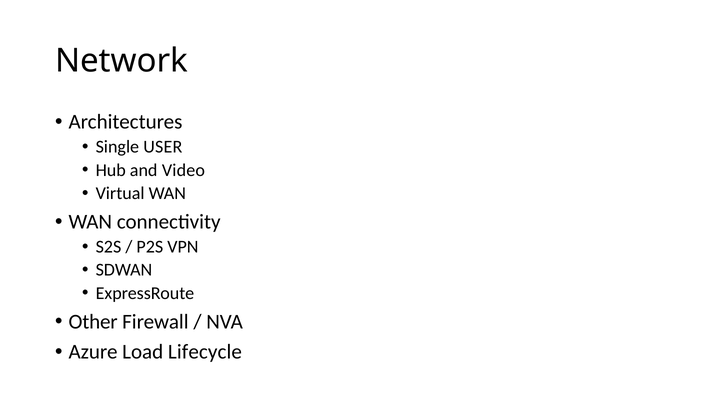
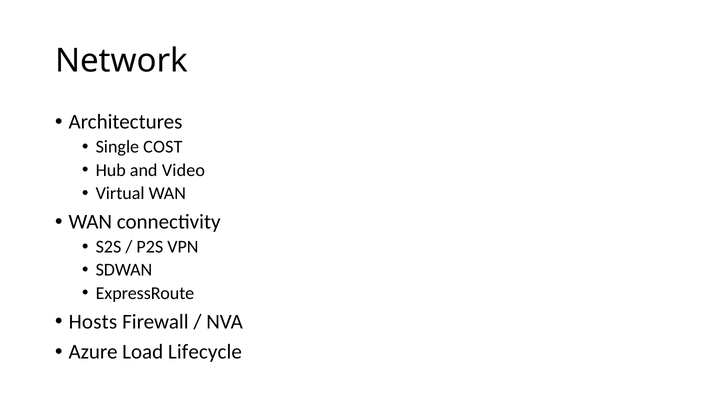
USER: USER -> COST
Other: Other -> Hosts
